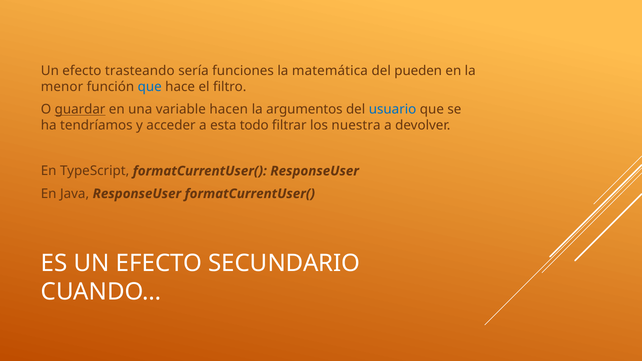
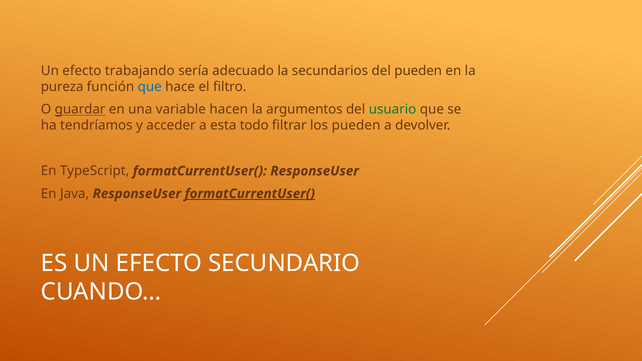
trasteando: trasteando -> trabajando
funciones: funciones -> adecuado
matemática: matemática -> secundarios
menor: menor -> pureza
usuario colour: blue -> green
los nuestra: nuestra -> pueden
formatCurrentUser( at (250, 194) underline: none -> present
